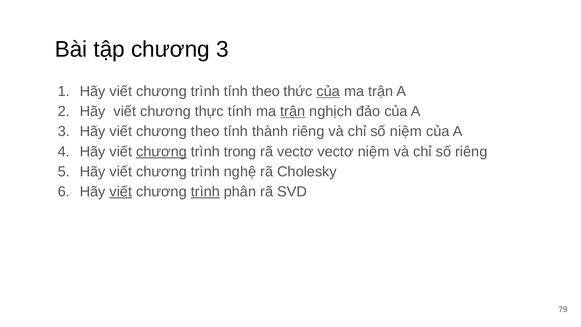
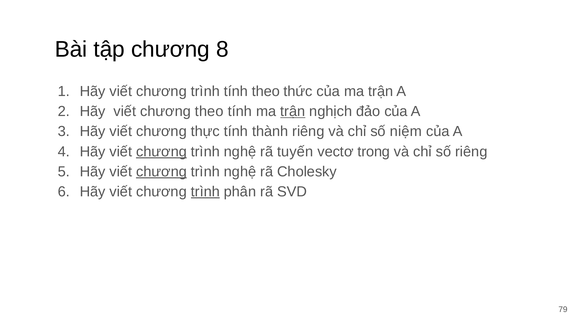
chương 3: 3 -> 8
của at (328, 91) underline: present -> none
chương thực: thực -> theo
chương theo: theo -> thực
trong at (240, 151): trong -> nghệ
rã vectơ: vectơ -> tuyến
vectơ niệm: niệm -> trong
chương at (161, 172) underline: none -> present
viết at (121, 192) underline: present -> none
